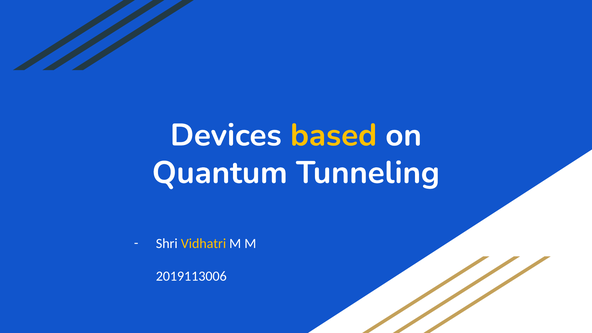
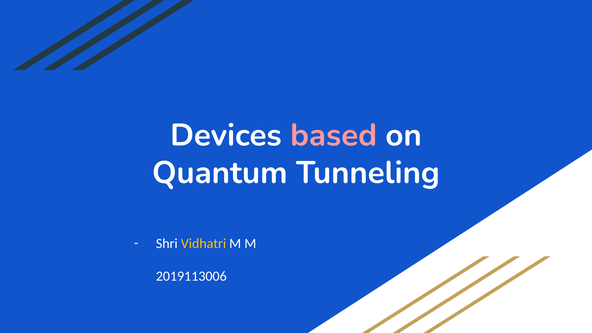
based colour: yellow -> pink
